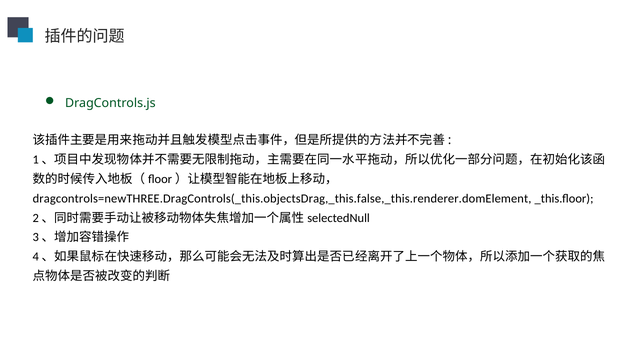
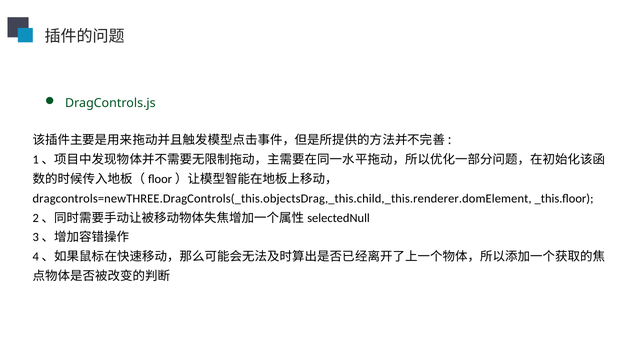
dragcontrols=newTHREE.DragControls(_this.objectsDrag,_this.false,_this.renderer.domElement: dragcontrols=newTHREE.DragControls(_this.objectsDrag,_this.false,_this.renderer.domElement -> dragcontrols=newTHREE.DragControls(_this.objectsDrag,_this.child,_this.renderer.domElement
